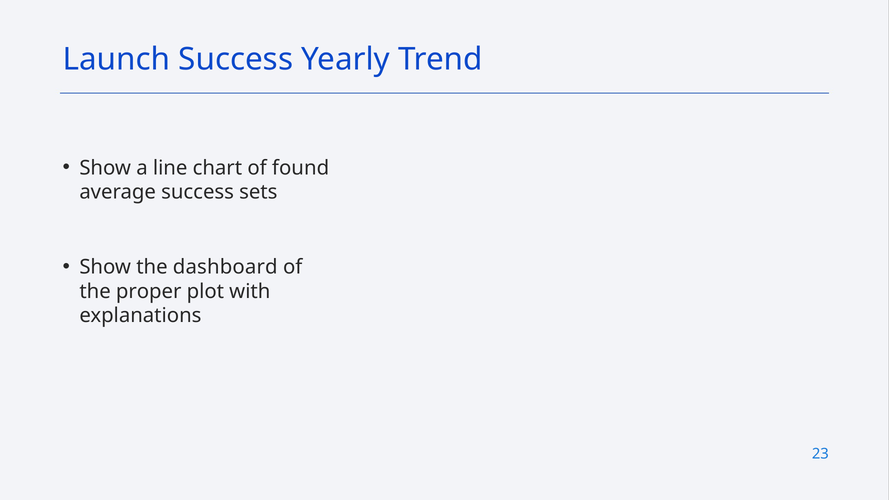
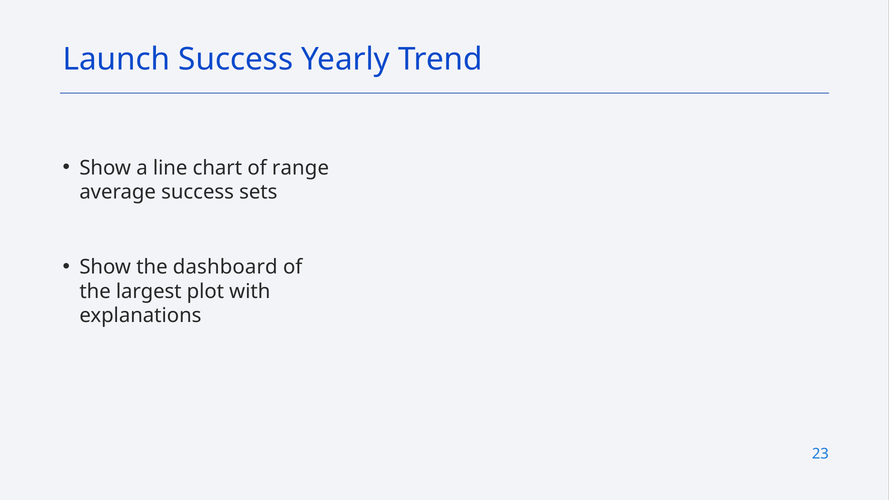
found: found -> range
proper: proper -> largest
